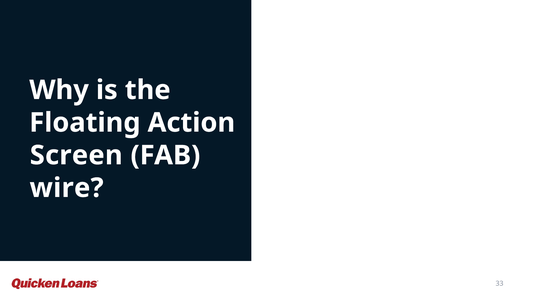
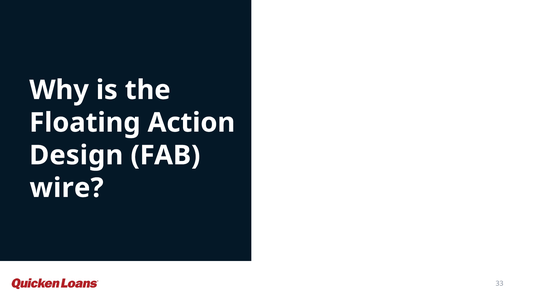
Screen: Screen -> Design
